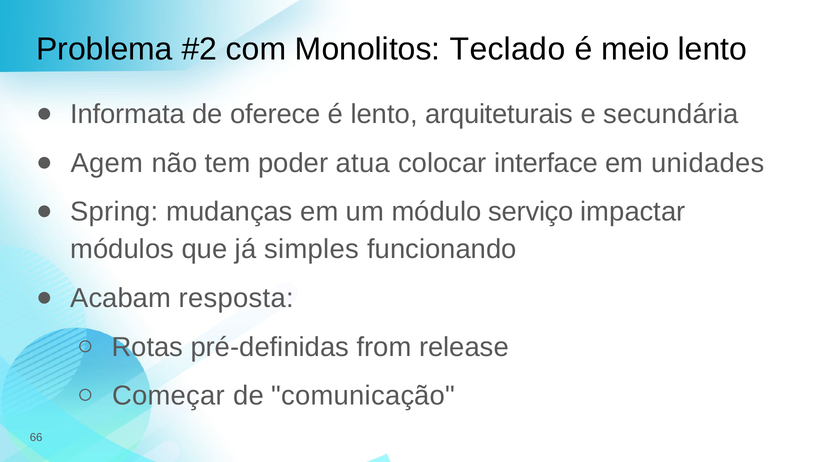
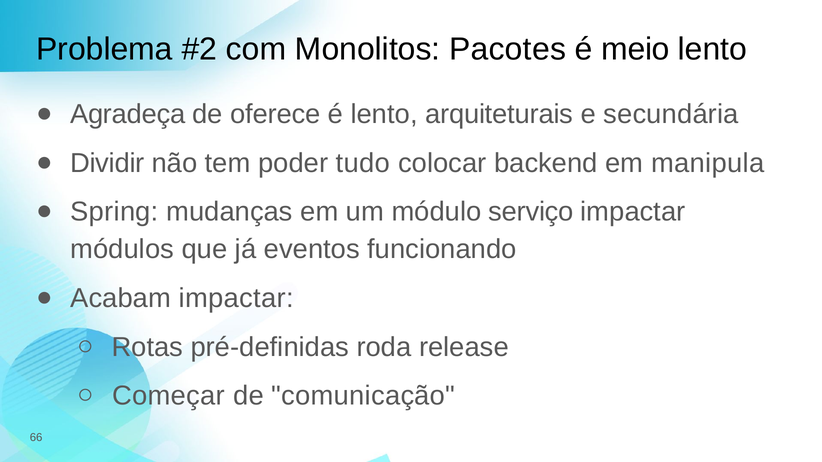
Teclado: Teclado -> Pacotes
Informata: Informata -> Agradeça
Agem: Agem -> Dividir
atua: atua -> tudo
interface: interface -> backend
unidades: unidades -> manipula
simples: simples -> eventos
Acabam resposta: resposta -> impactar
from: from -> roda
